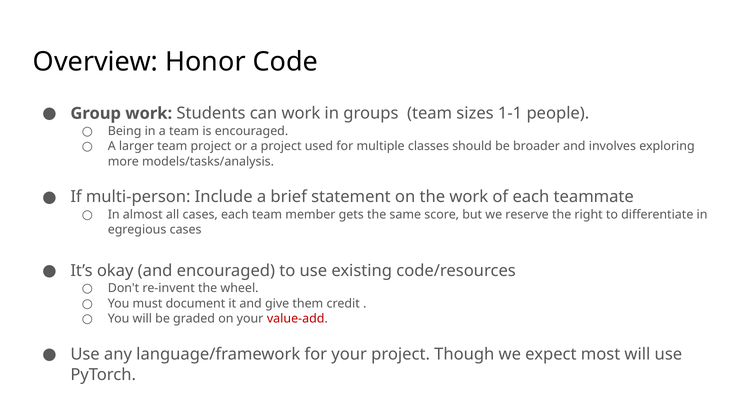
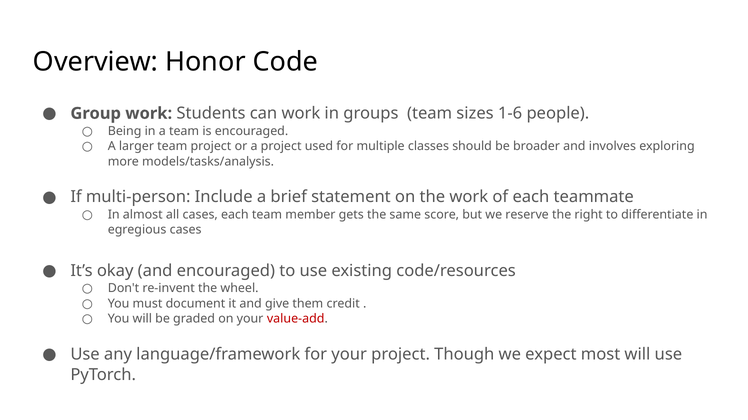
1-1: 1-1 -> 1-6
